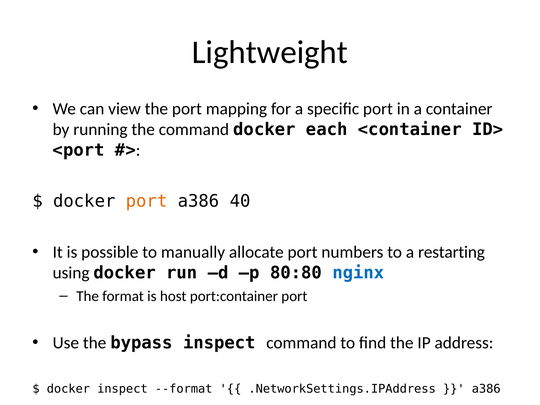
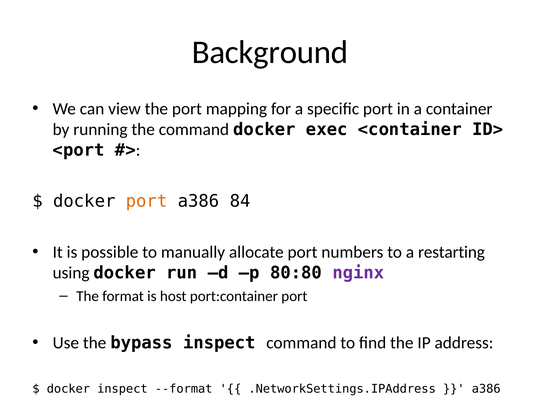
Lightweight: Lightweight -> Background
each: each -> exec
40: 40 -> 84
nginx colour: blue -> purple
